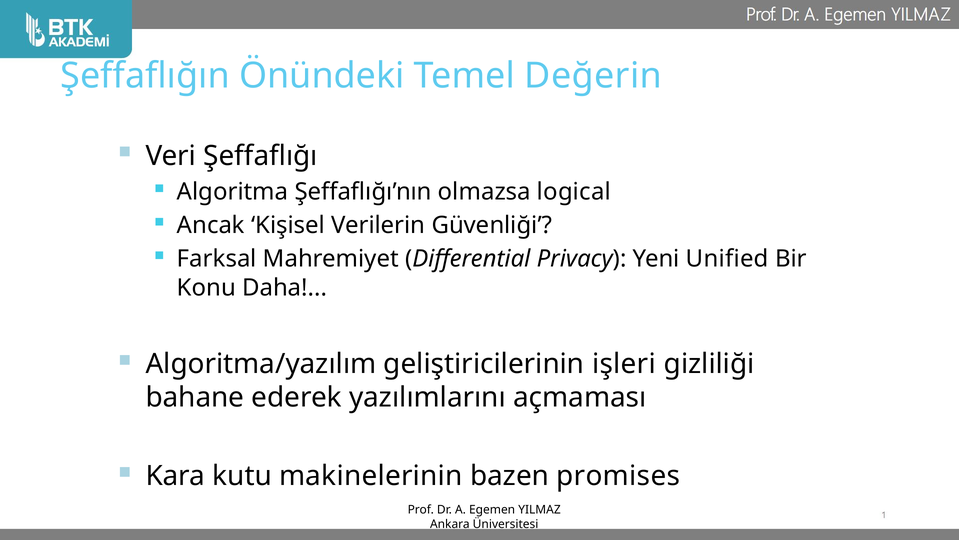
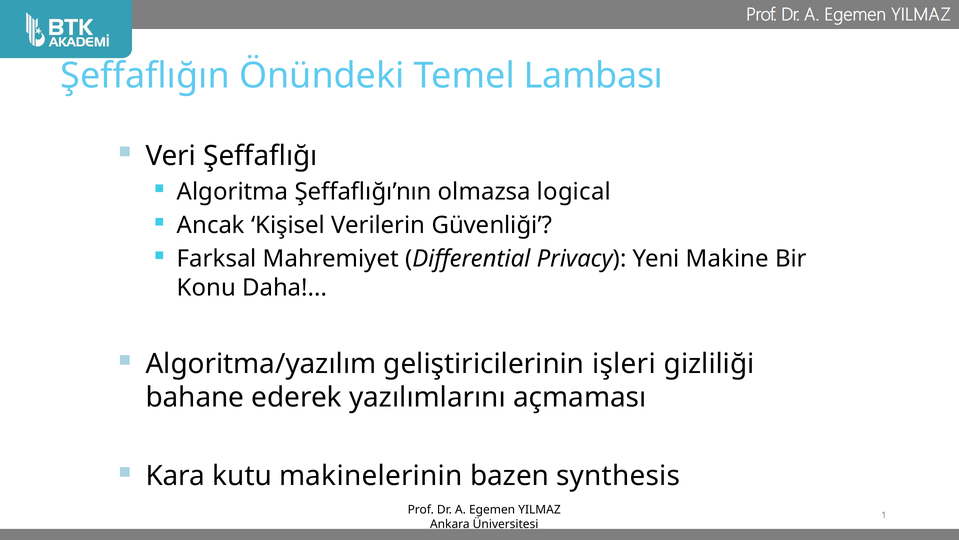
Değerin: Değerin -> Lambası
Unified: Unified -> Makine
promises: promises -> synthesis
